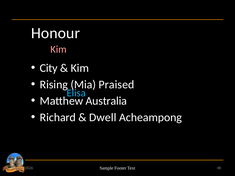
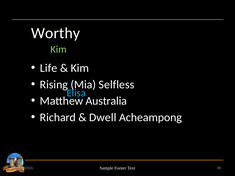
Honour: Honour -> Worthy
Kim at (59, 49) colour: pink -> light green
City: City -> Life
Praised: Praised -> Selfless
